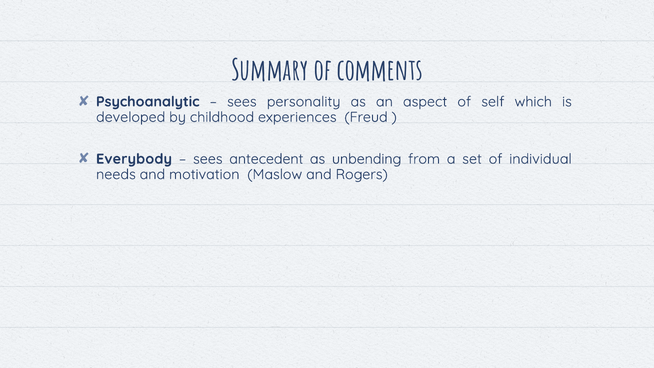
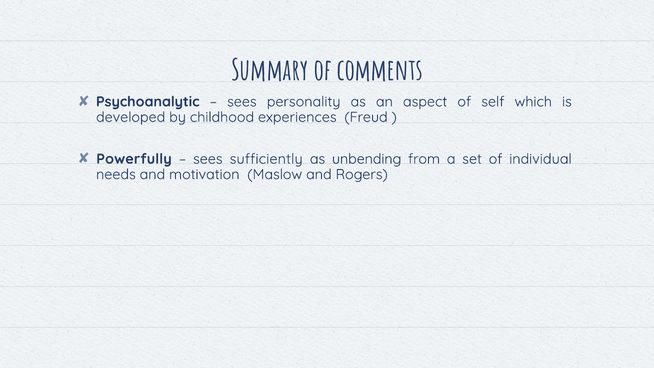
Everybody: Everybody -> Powerfully
antecedent: antecedent -> sufficiently
